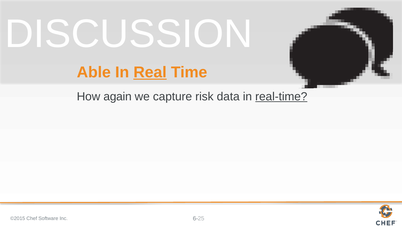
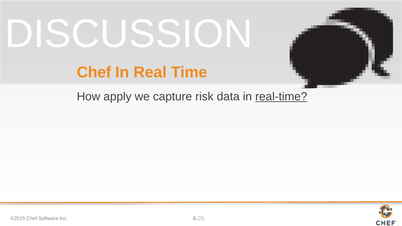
Able at (94, 72): Able -> Chef
Real underline: present -> none
again: again -> apply
